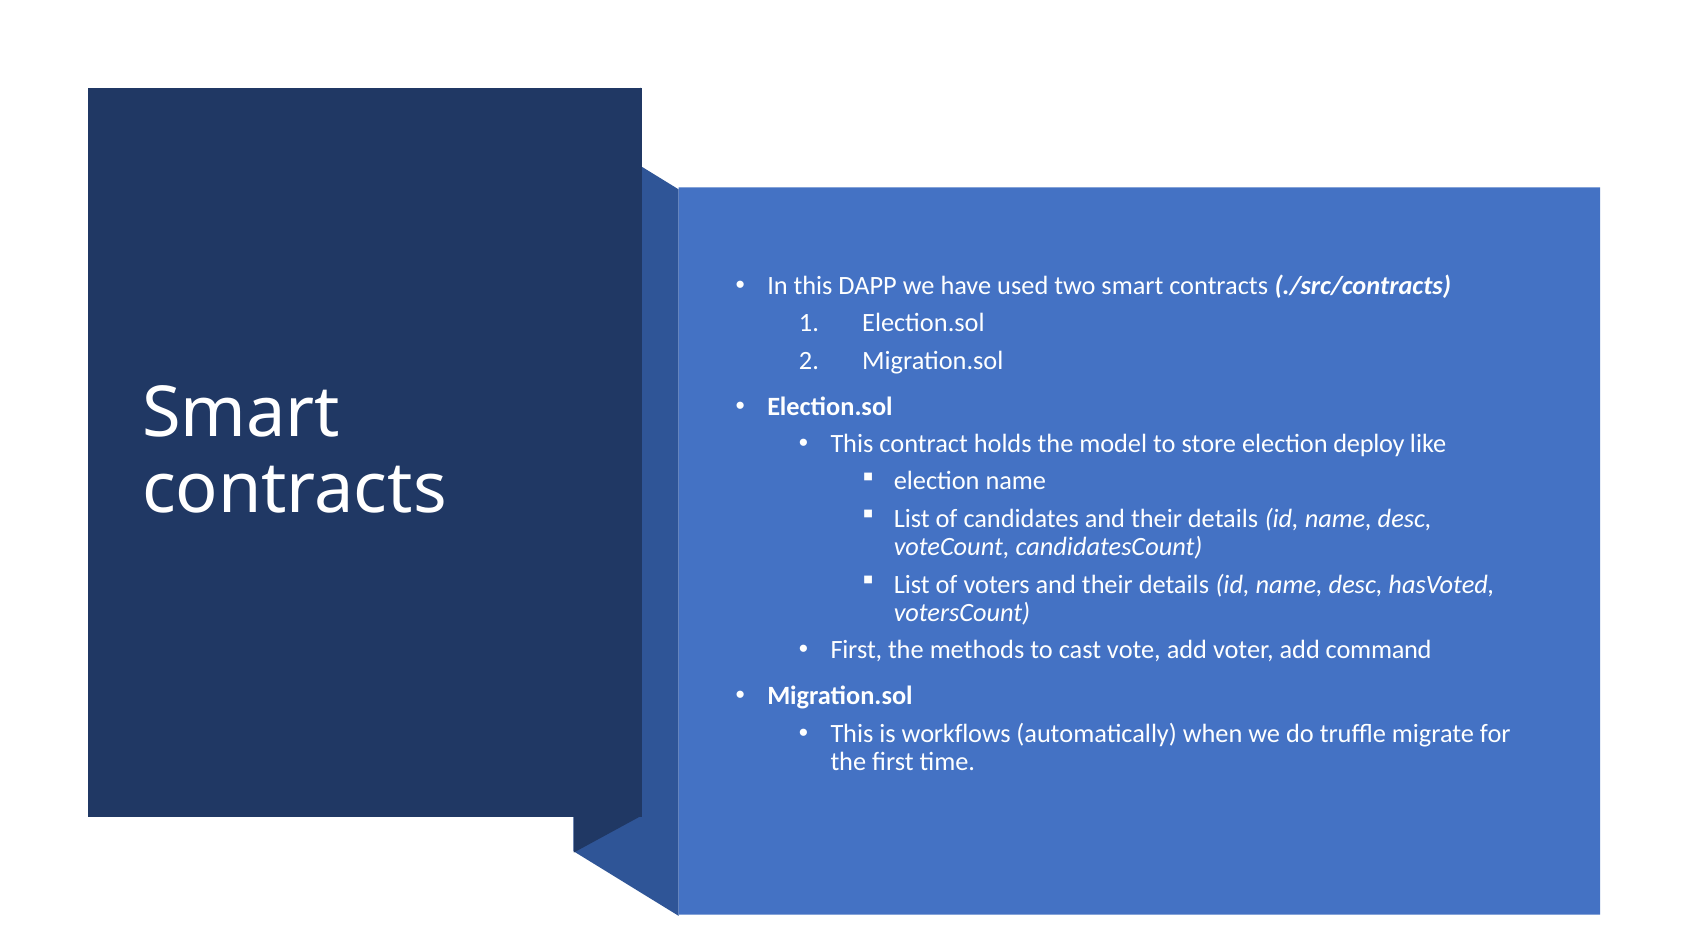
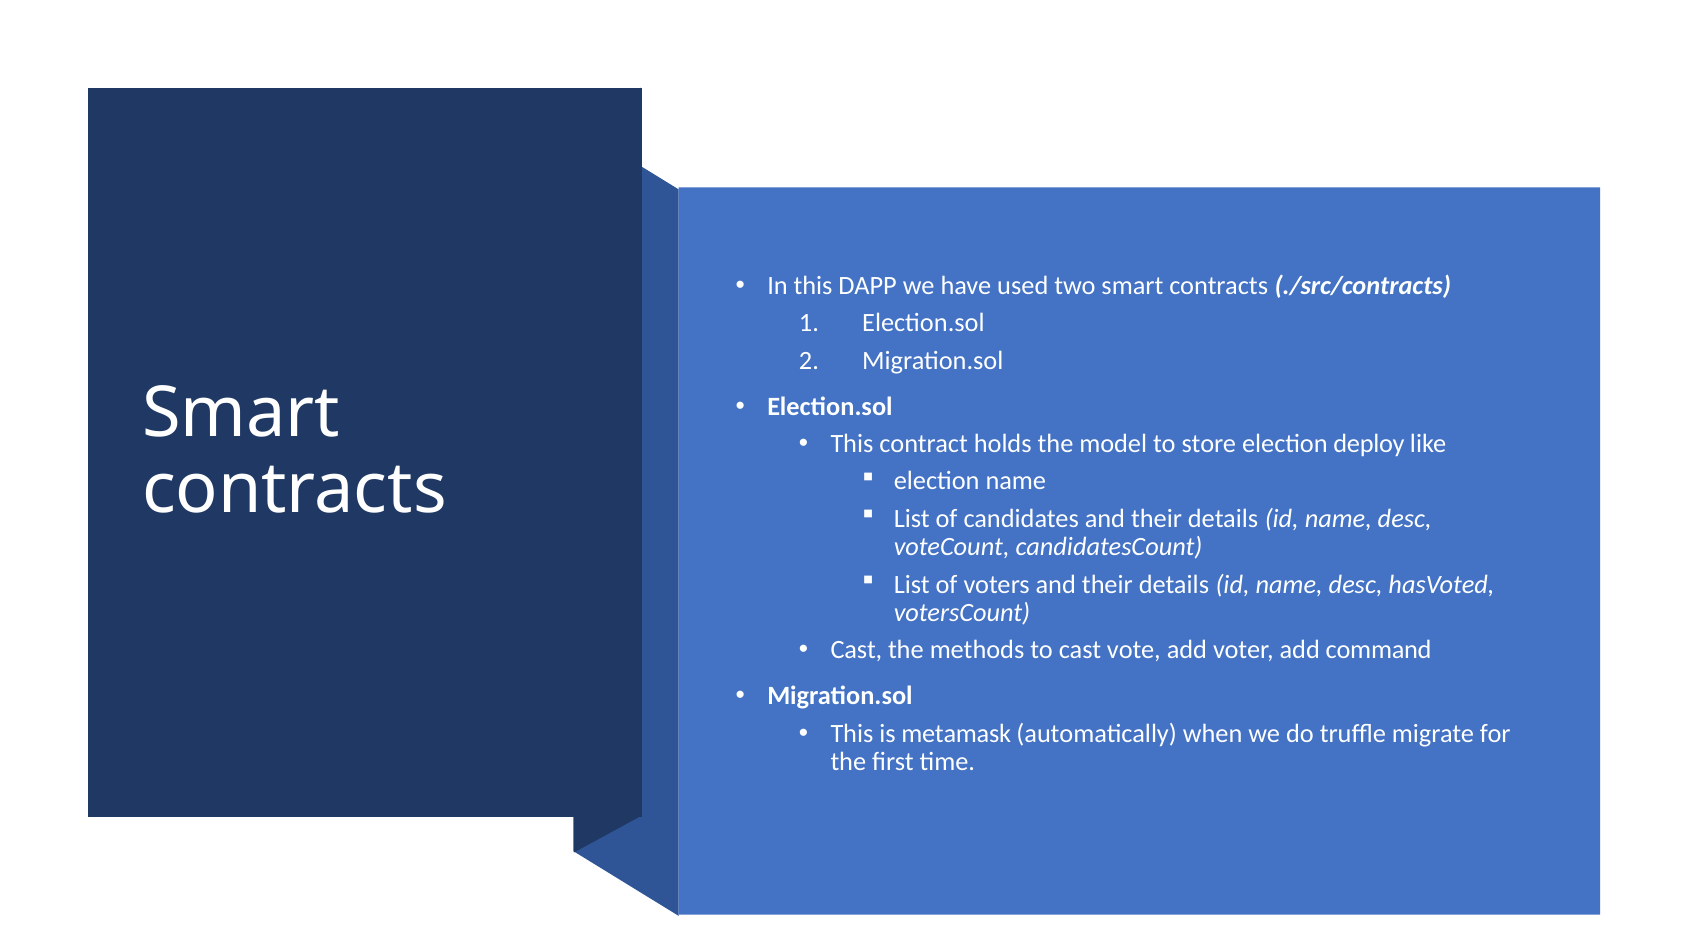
First at (856, 650): First -> Cast
workflows: workflows -> metamask
